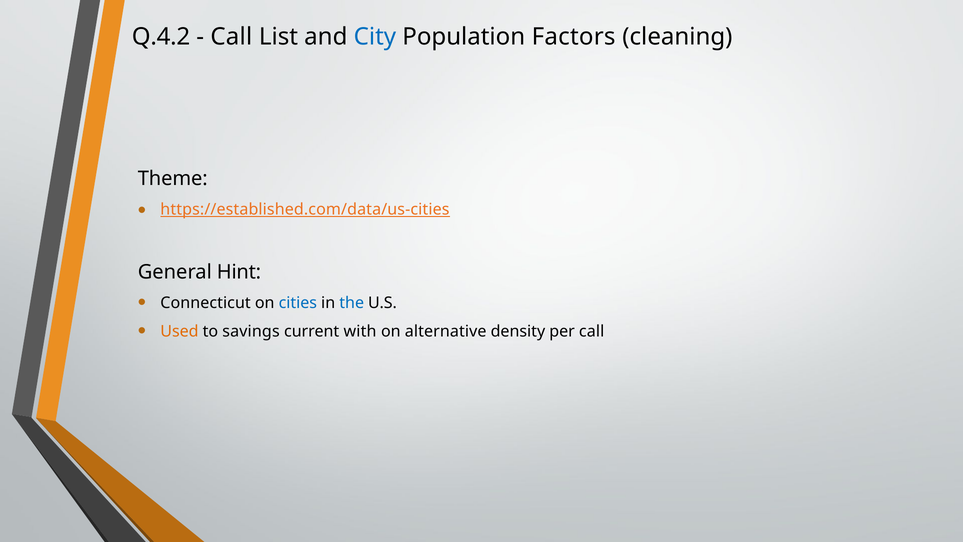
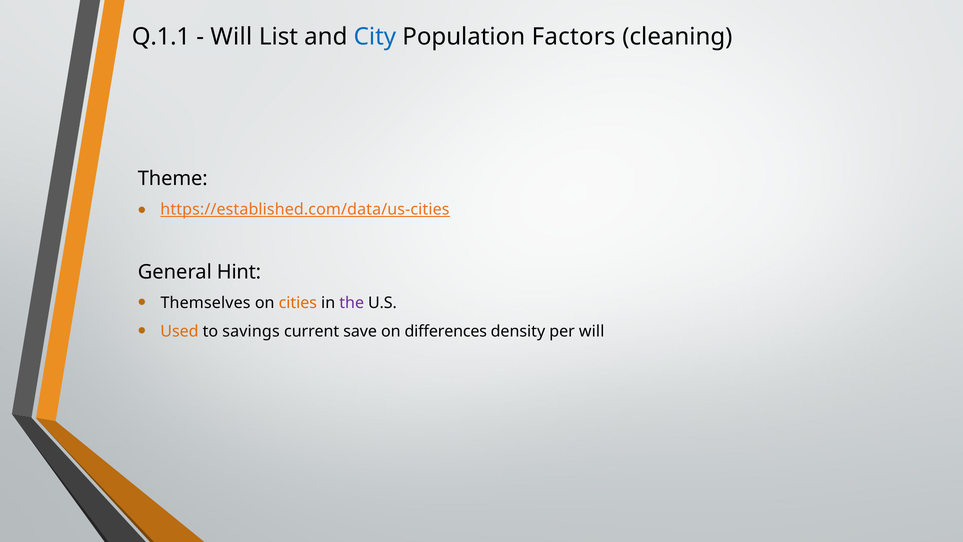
Q.4.2: Q.4.2 -> Q.1.1
Call at (231, 37): Call -> Will
Connecticut: Connecticut -> Themselves
cities colour: blue -> orange
the colour: blue -> purple
with: with -> save
alternative: alternative -> differences
per call: call -> will
